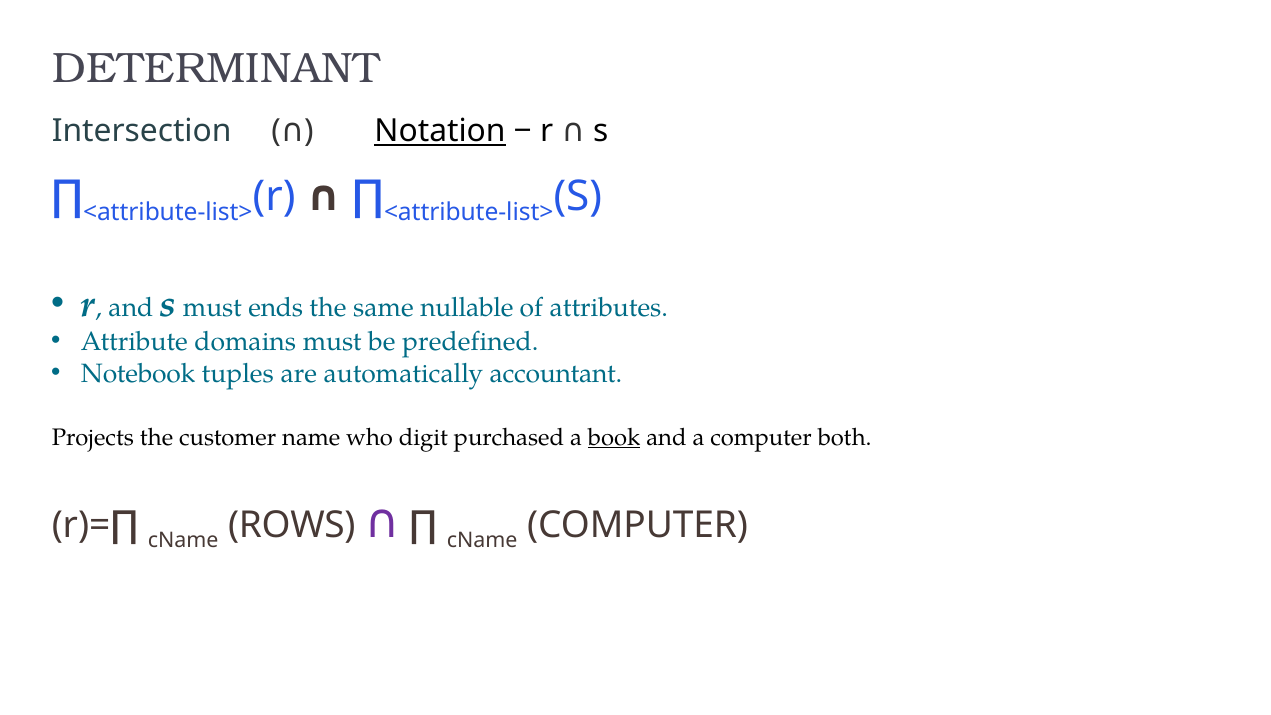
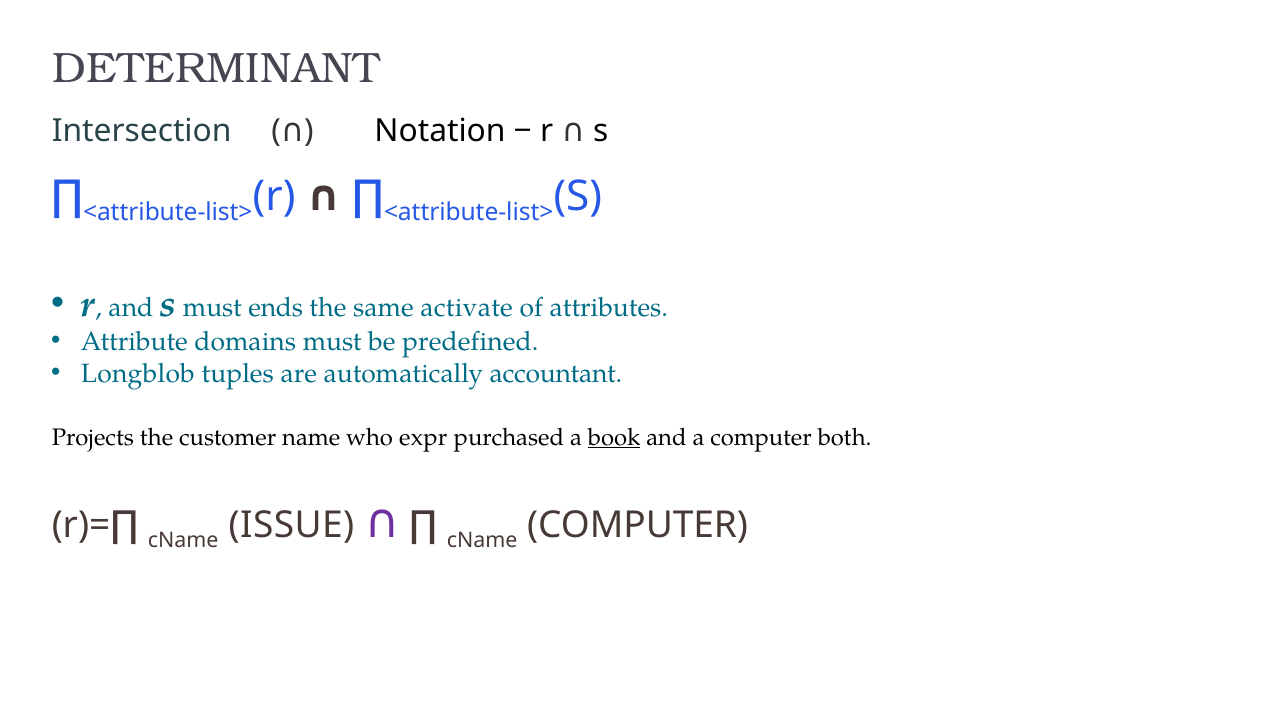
Notation underline: present -> none
nullable: nullable -> activate
Notebook: Notebook -> Longblob
digit: digit -> expr
ROWS: ROWS -> ISSUE
